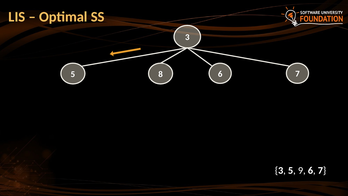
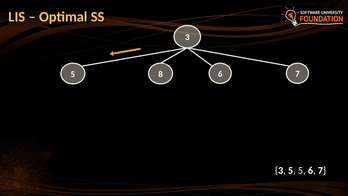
5 9: 9 -> 5
